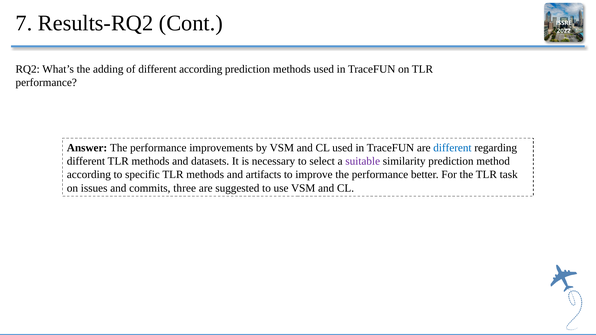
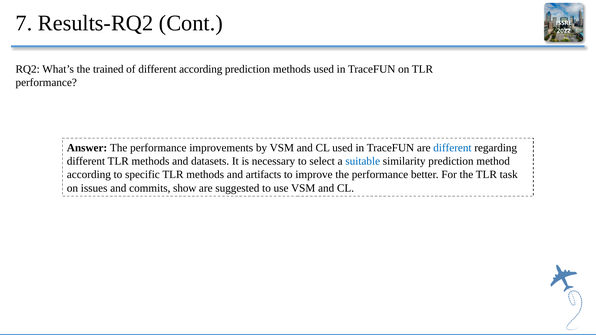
adding: adding -> trained
suitable colour: purple -> blue
three: three -> show
